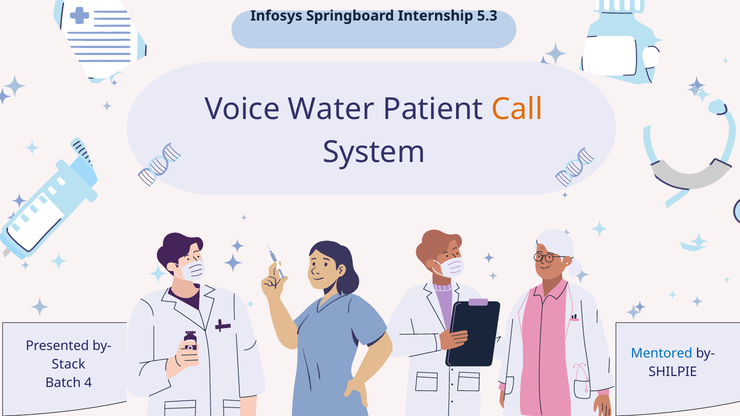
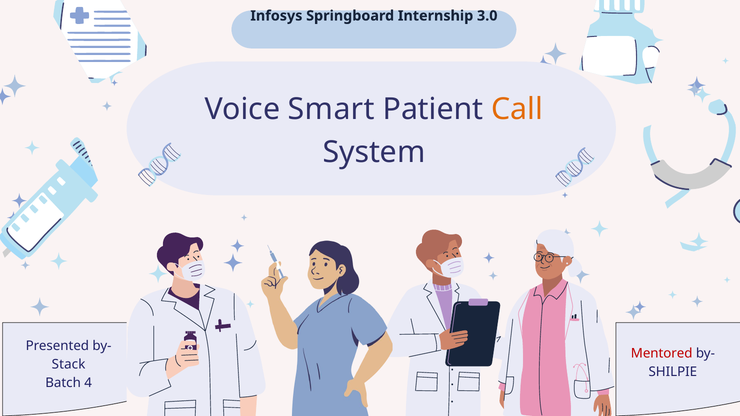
5.3: 5.3 -> 3.0
Water: Water -> Smart
Mentored colour: blue -> red
